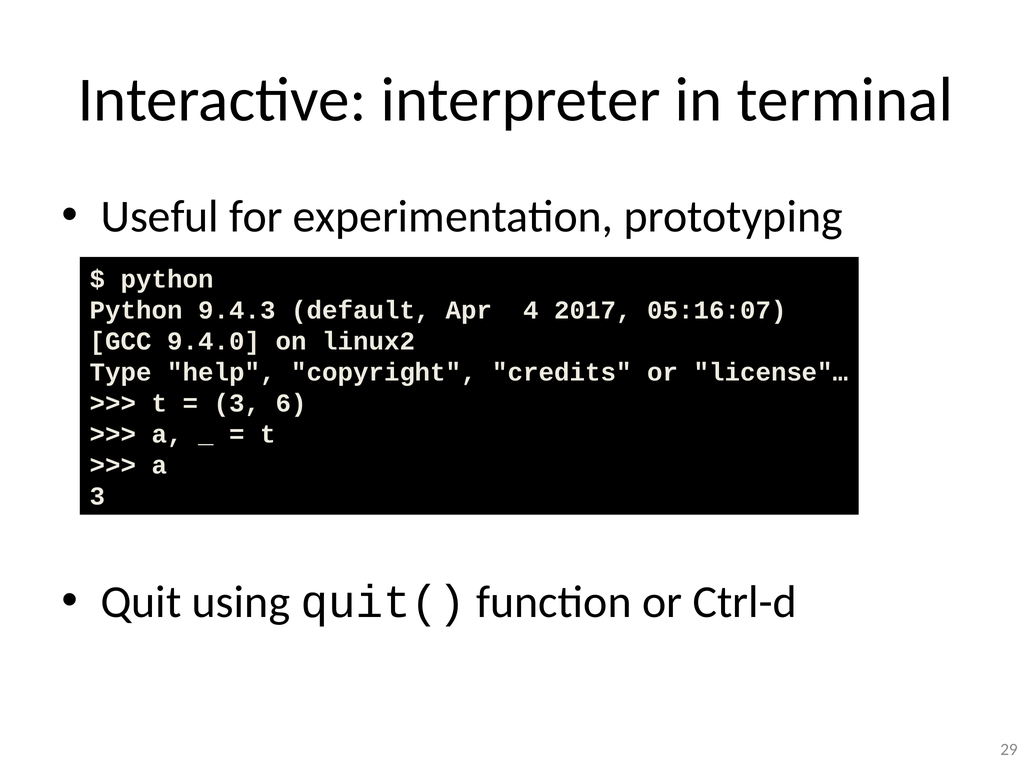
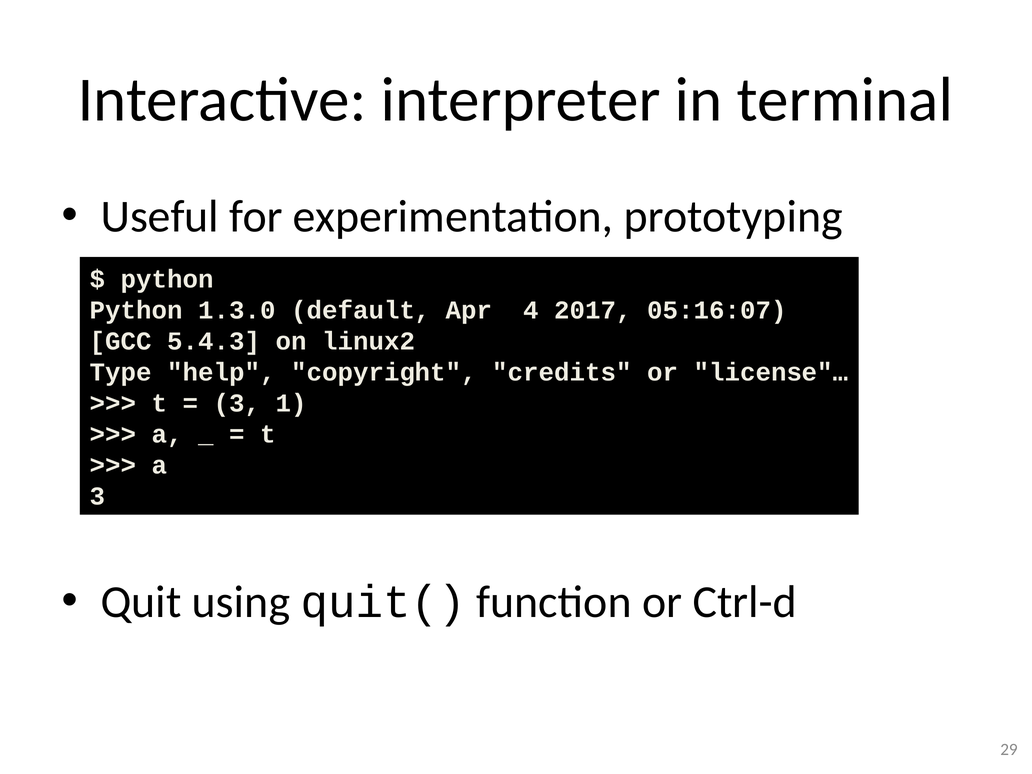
9.4.3: 9.4.3 -> 1.3.0
9.4.0: 9.4.0 -> 5.4.3
6: 6 -> 1
